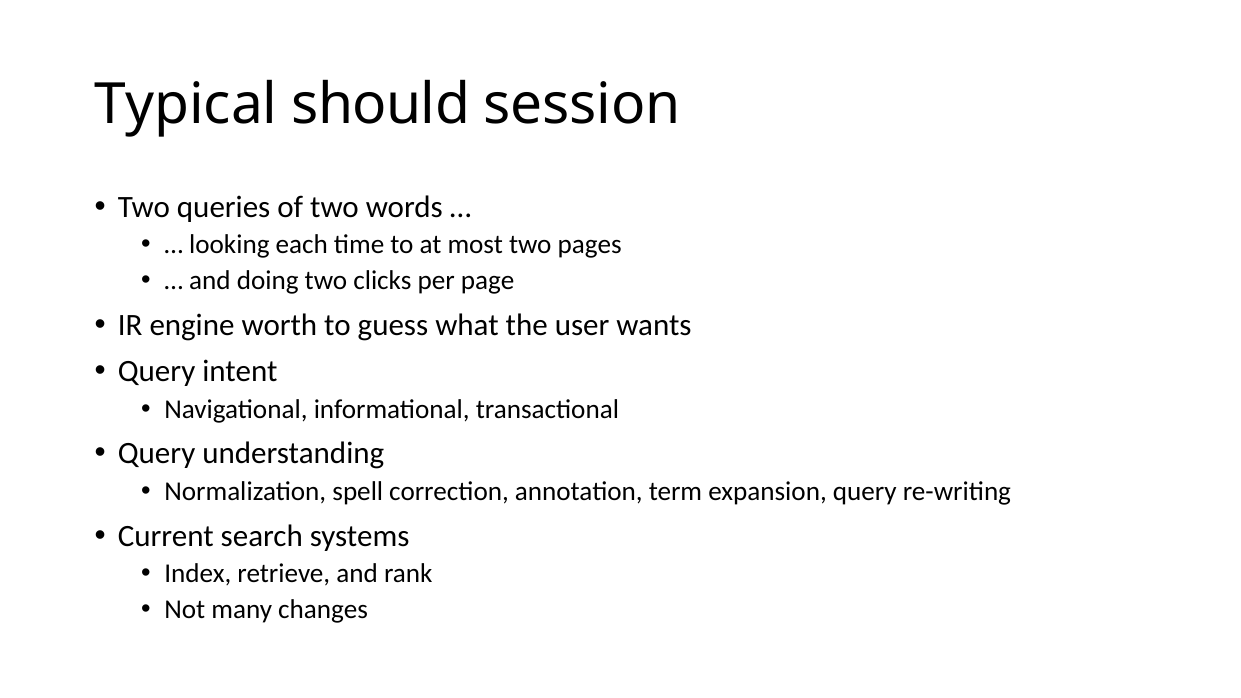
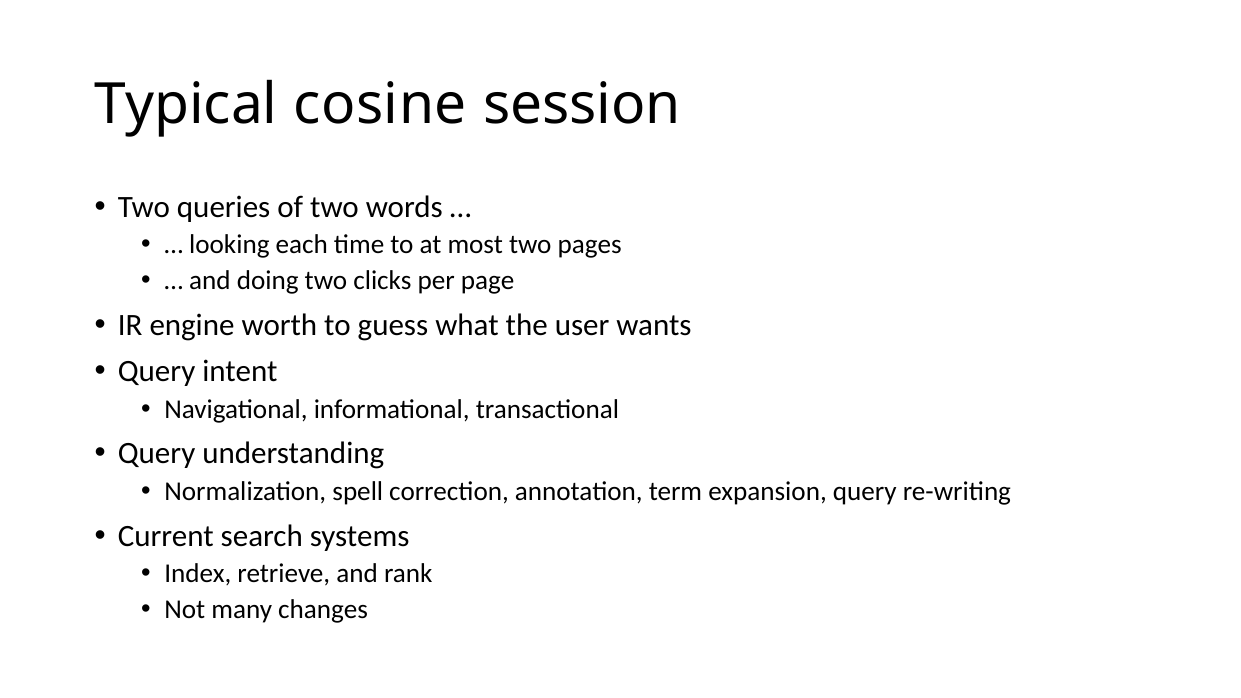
should: should -> cosine
